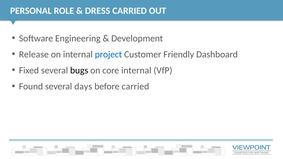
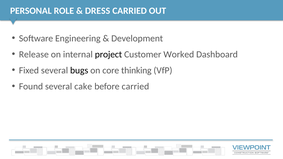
project colour: blue -> black
Friendly: Friendly -> Worked
core internal: internal -> thinking
days: days -> cake
